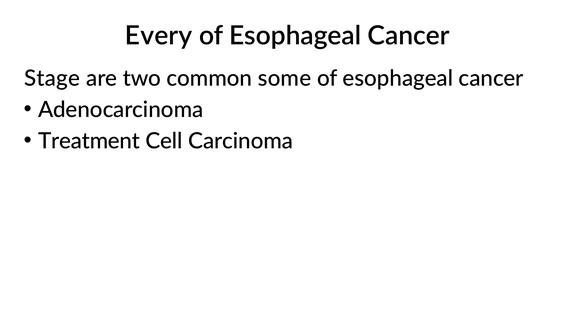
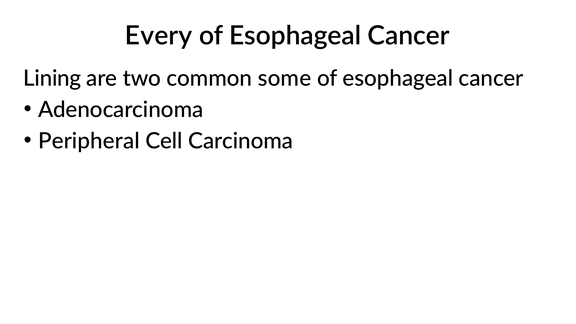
Stage: Stage -> Lining
Treatment: Treatment -> Peripheral
